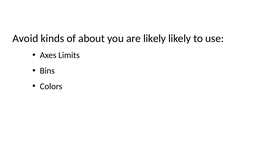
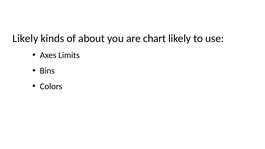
Avoid at (25, 38): Avoid -> Likely
are likely: likely -> chart
